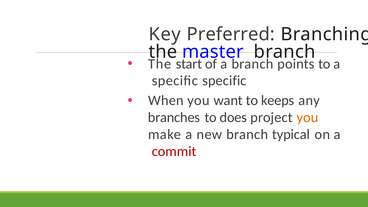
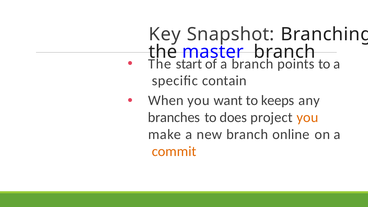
Preferred: Preferred -> Snapshot
specific specific: specific -> contain
typical: typical -> online
commit colour: red -> orange
